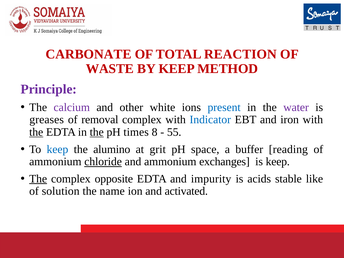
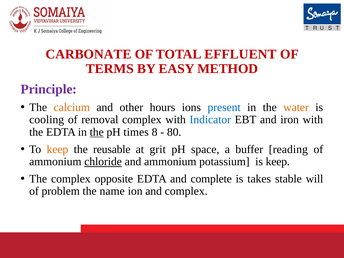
REACTION: REACTION -> EFFLUENT
WASTE: WASTE -> TERMS
BY KEEP: KEEP -> EASY
calcium colour: purple -> orange
white: white -> hours
water colour: purple -> orange
greases: greases -> cooling
the at (36, 132) underline: present -> none
55: 55 -> 80
keep at (57, 149) colour: blue -> orange
alumino: alumino -> reusable
exchanges: exchanges -> potassium
The at (38, 179) underline: present -> none
impurity: impurity -> complete
acids: acids -> takes
like: like -> will
solution: solution -> problem
and activated: activated -> complex
